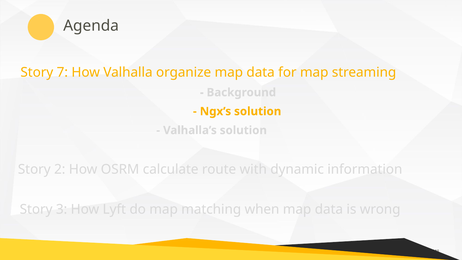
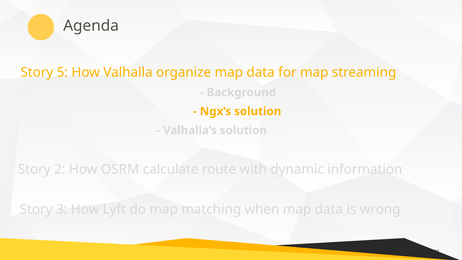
7: 7 -> 5
